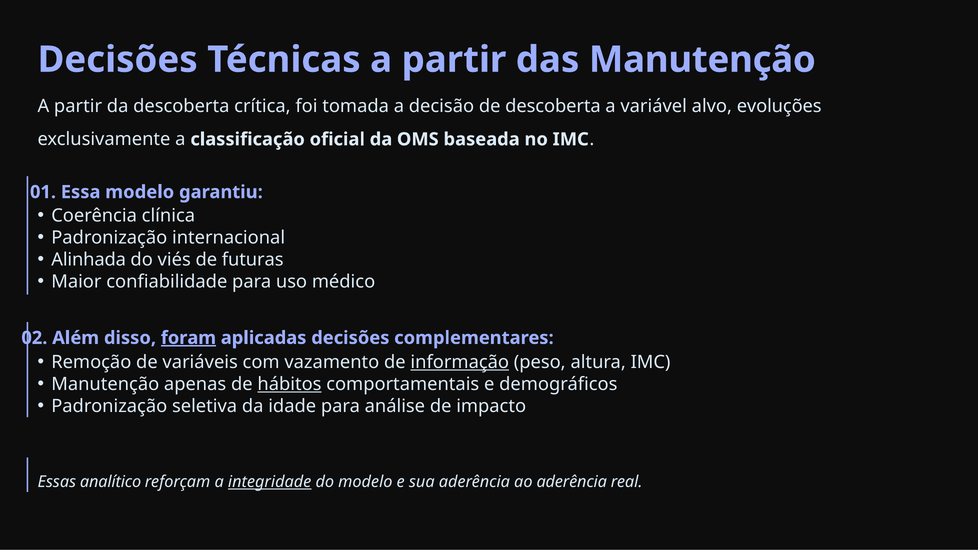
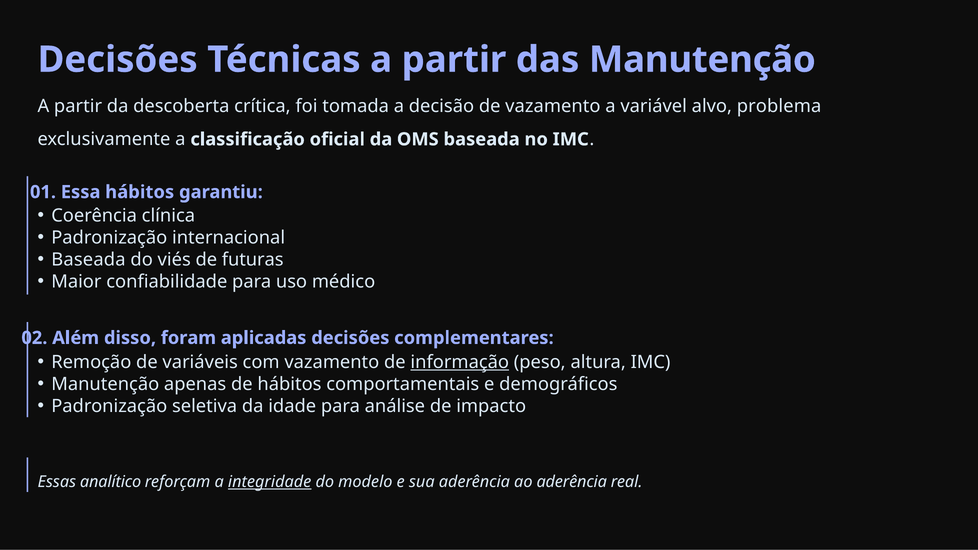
de descoberta: descoberta -> vazamento
evoluções: evoluções -> problema
Essa modelo: modelo -> hábitos
Alinhada at (89, 260): Alinhada -> Baseada
foram underline: present -> none
hábitos at (289, 384) underline: present -> none
